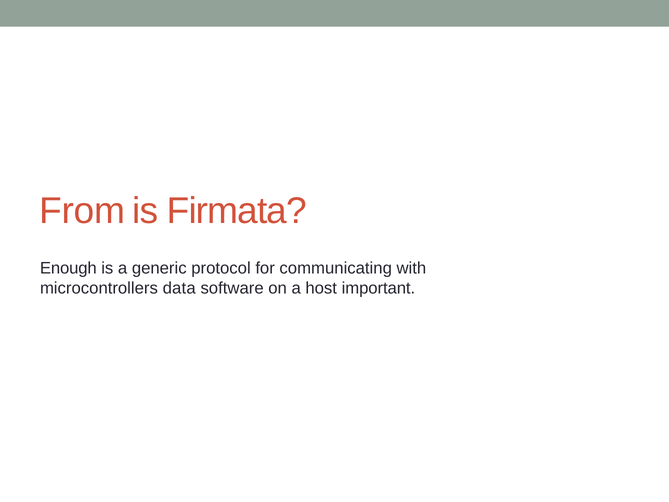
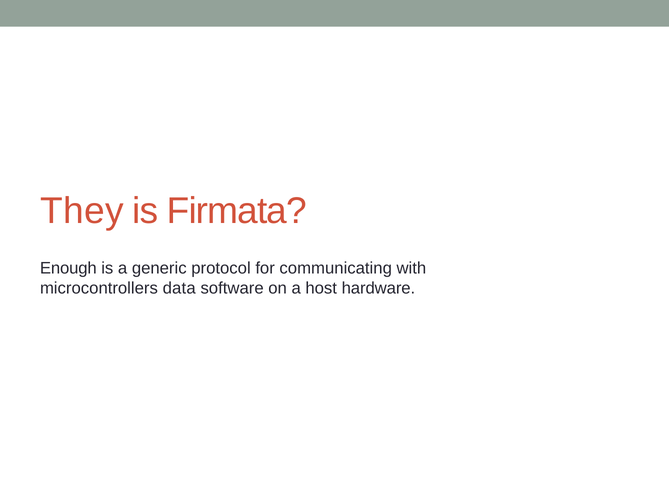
From: From -> They
important: important -> hardware
